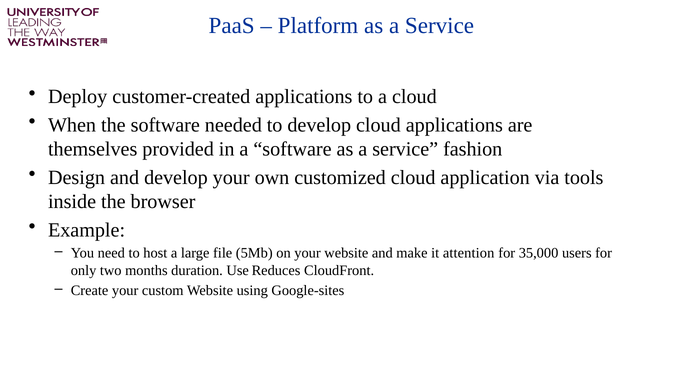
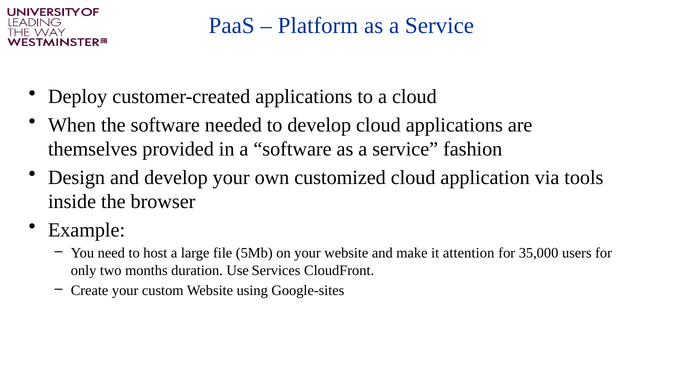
Reduces: Reduces -> Services
